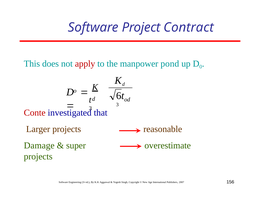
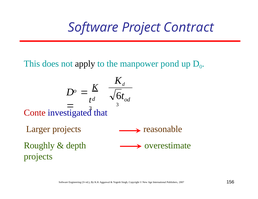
apply colour: red -> black
Damage: Damage -> Roughly
super: super -> depth
